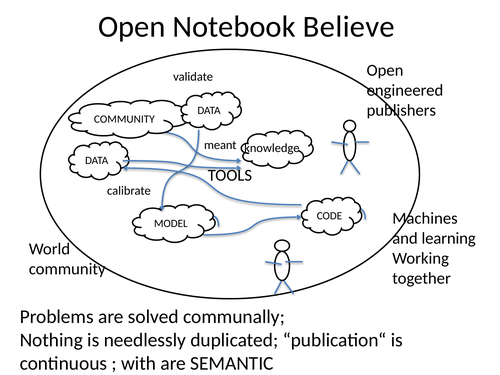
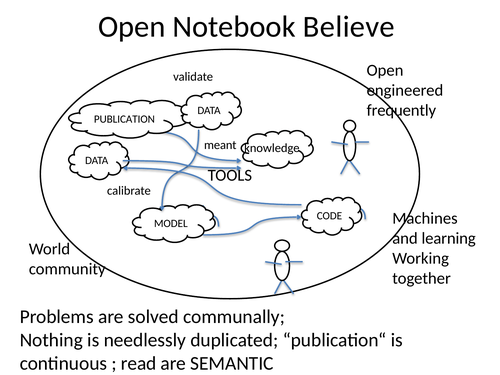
publishers: publishers -> frequently
COMMUNITY at (124, 119): COMMUNITY -> PUBLICATION
with: with -> read
